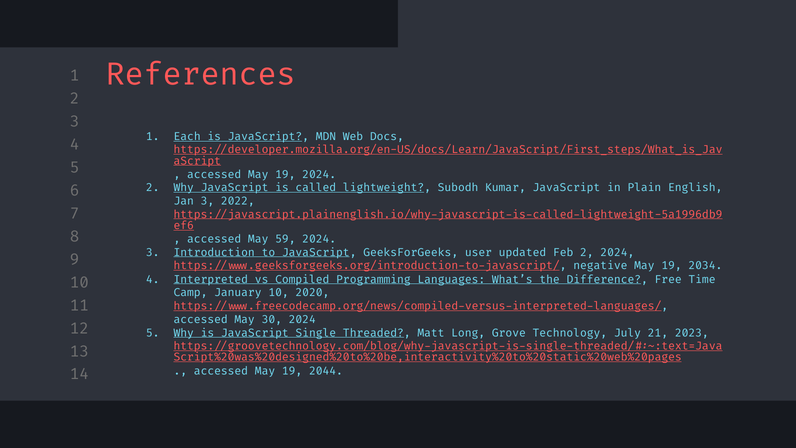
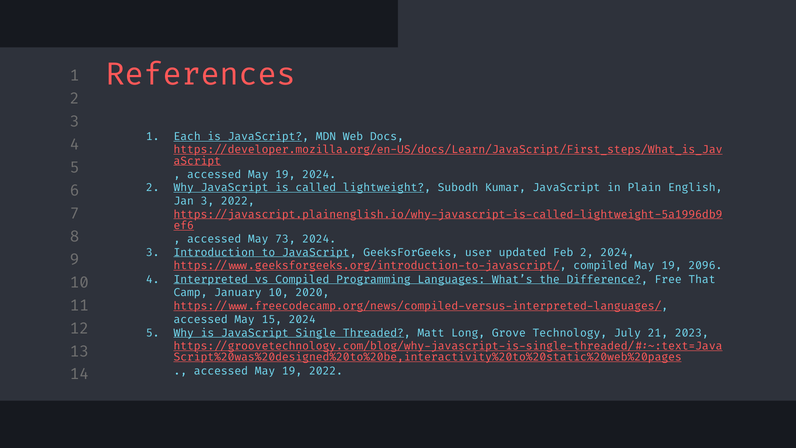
59: 59 -> 73
https://www.geeksforgeeks.org/introduction-to-javascript/ negative: negative -> compiled
2034: 2034 -> 2096
Time: Time -> That
30: 30 -> 15
19 2044: 2044 -> 2022
